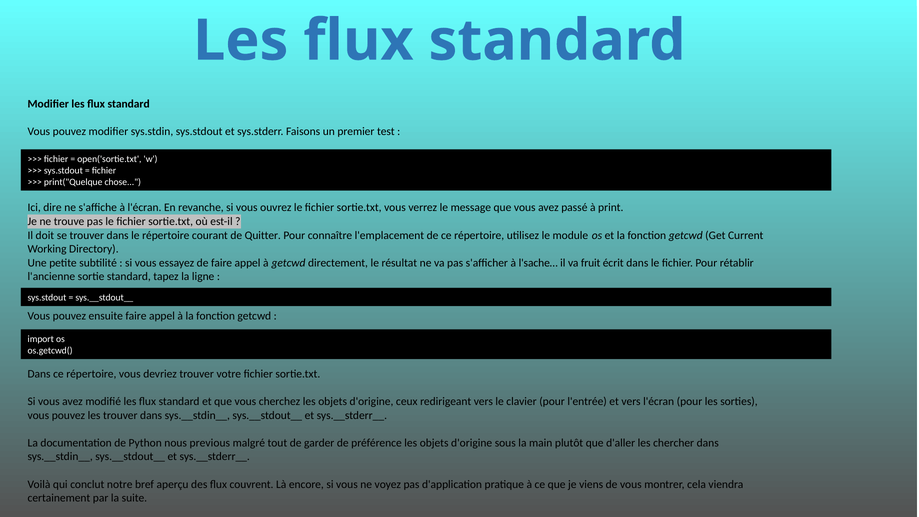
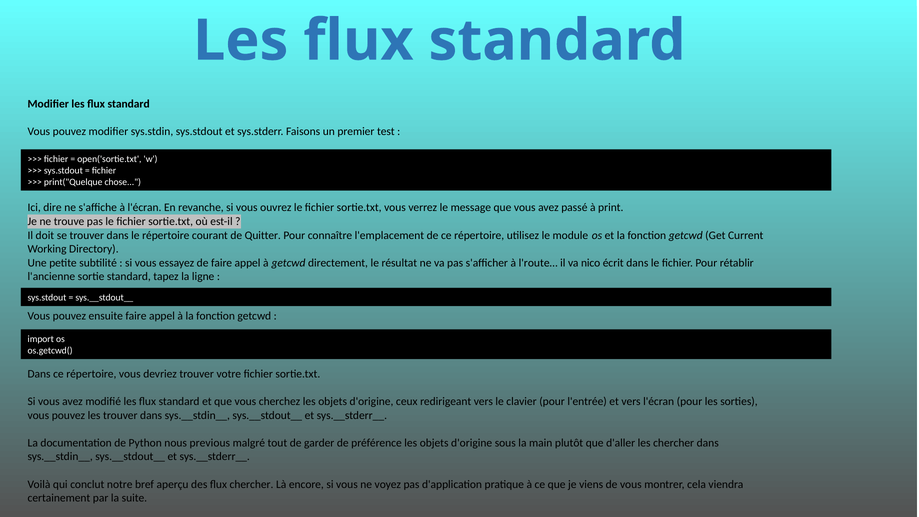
l'sache…: l'sache… -> l'route…
fruit: fruit -> nico
flux couvrent: couvrent -> chercher
